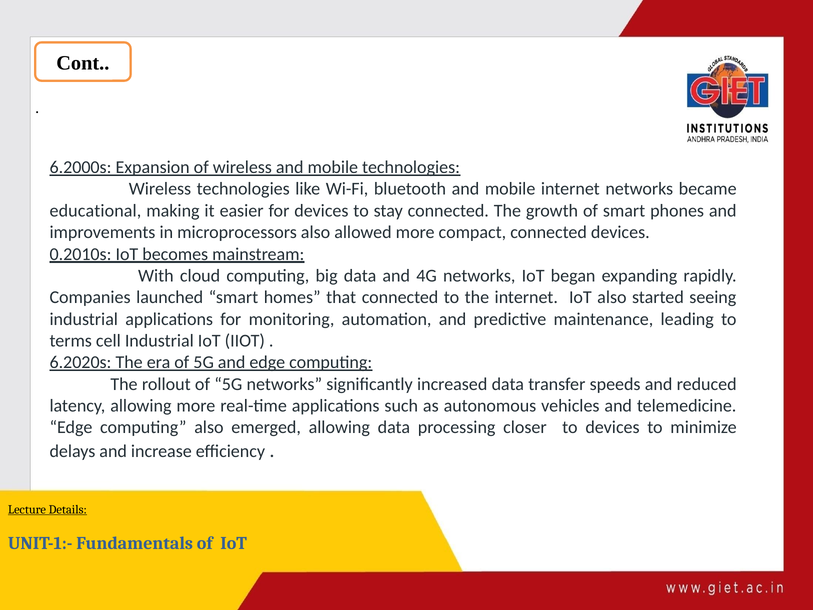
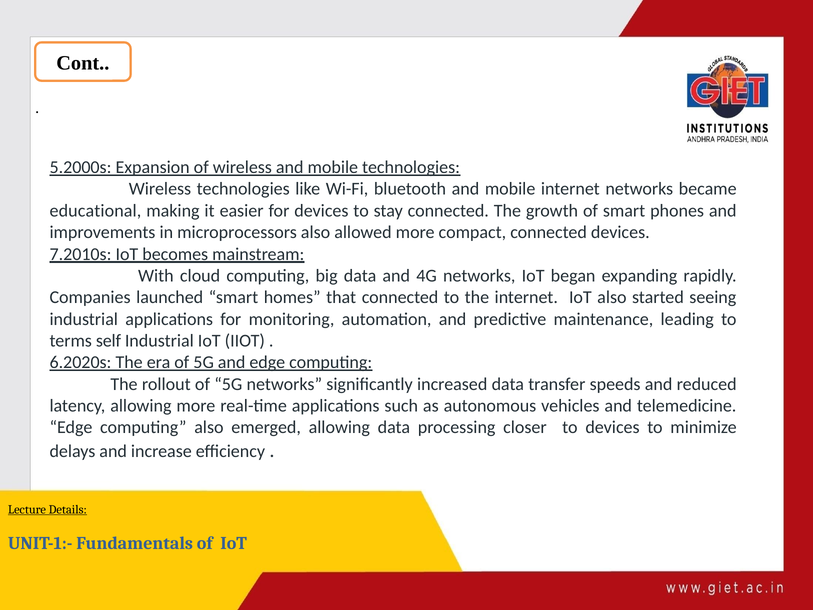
6.2000s: 6.2000s -> 5.2000s
0.2010s: 0.2010s -> 7.2010s
cell: cell -> self
